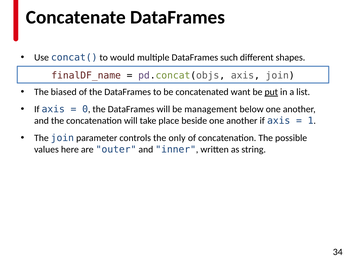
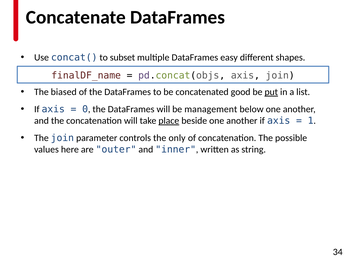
would: would -> subset
such: such -> easy
want: want -> good
place underline: none -> present
